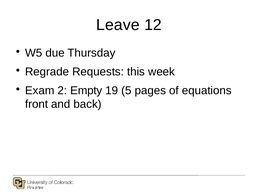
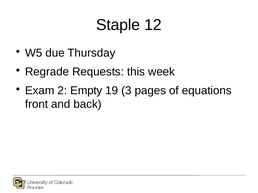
Leave: Leave -> Staple
5: 5 -> 3
